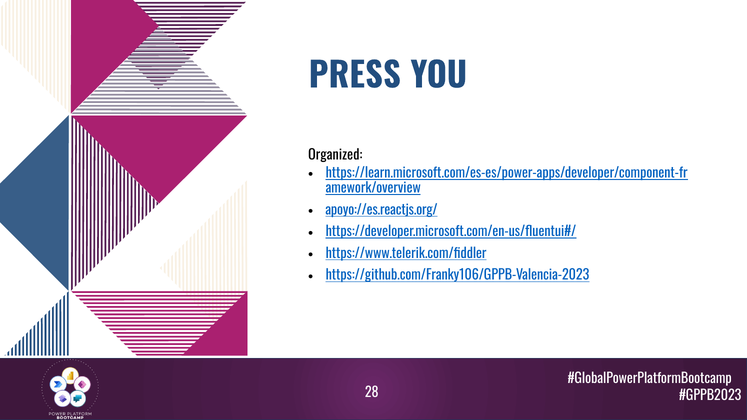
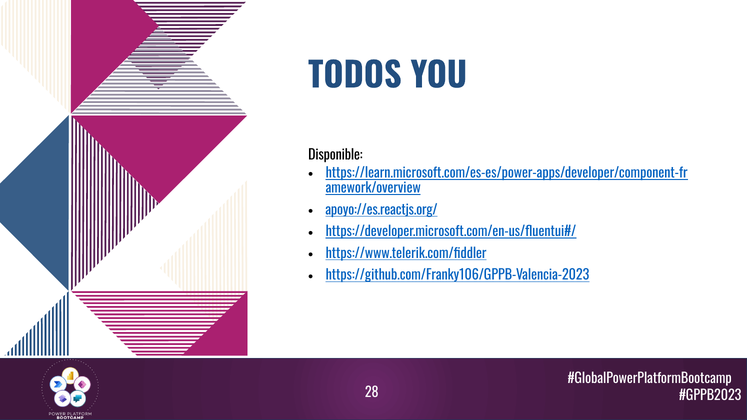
PRESS: PRESS -> TODOS
Organized: Organized -> Disponible
